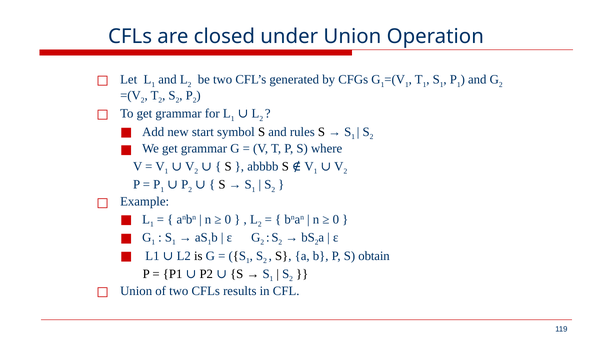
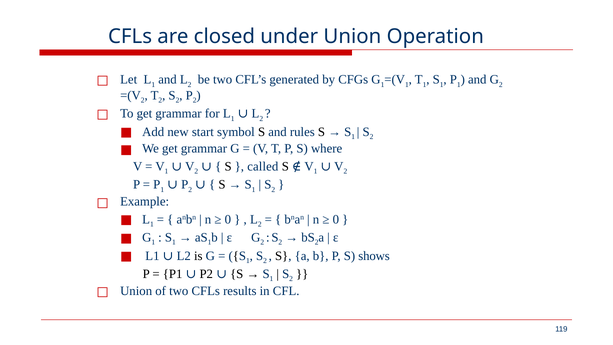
abbbb: abbbb -> called
obtain: obtain -> shows
